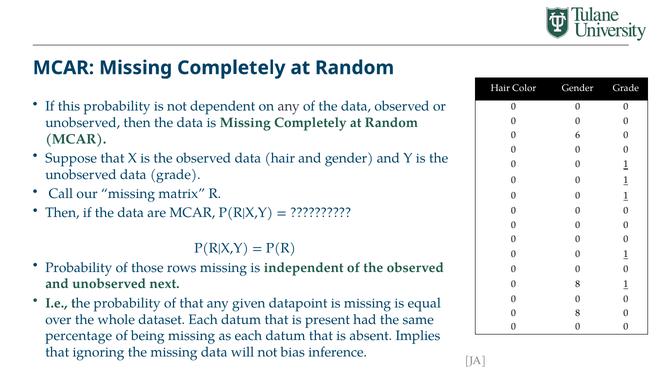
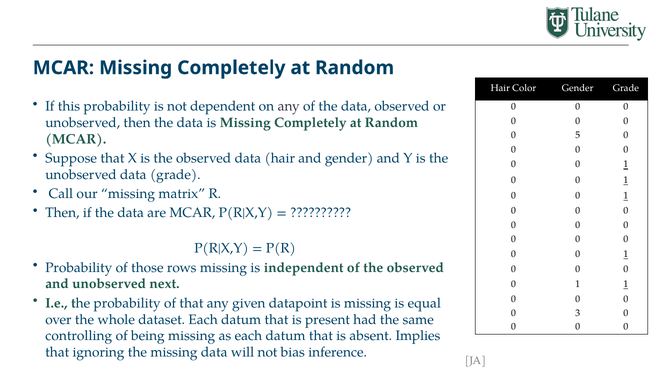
6: 6 -> 5
8 at (578, 284): 8 -> 1
8 at (578, 313): 8 -> 3
percentage: percentage -> controlling
